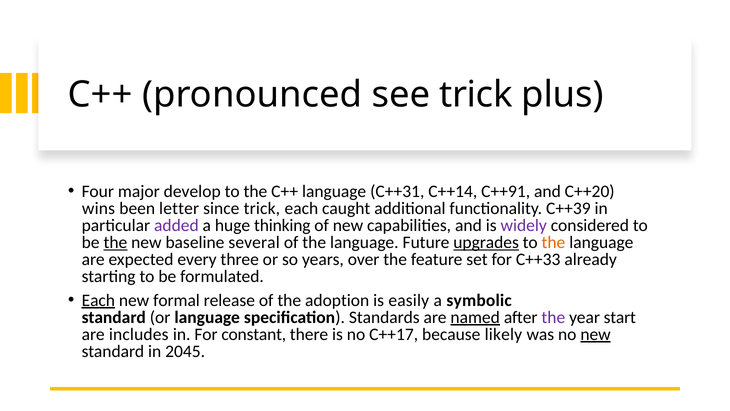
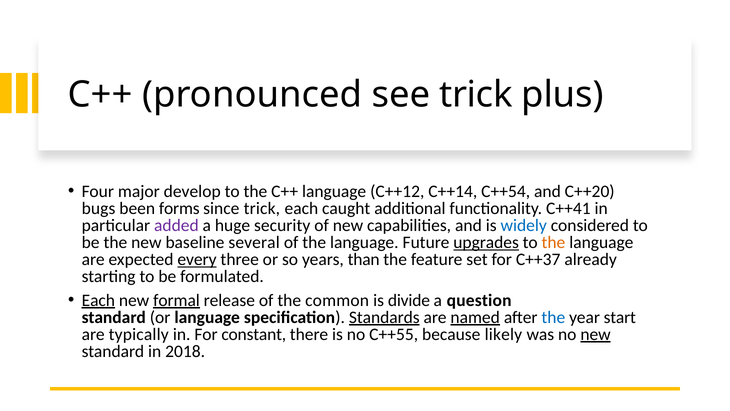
C++31: C++31 -> C++12
C++91: C++91 -> C++54
wins: wins -> bugs
letter: letter -> forms
C++39: C++39 -> C++41
thinking: thinking -> security
widely colour: purple -> blue
the at (115, 242) underline: present -> none
every underline: none -> present
over: over -> than
C++33: C++33 -> C++37
formal underline: none -> present
adoption: adoption -> common
easily: easily -> divide
symbolic: symbolic -> question
Standards underline: none -> present
the at (553, 317) colour: purple -> blue
includes: includes -> typically
C++17: C++17 -> C++55
2045: 2045 -> 2018
